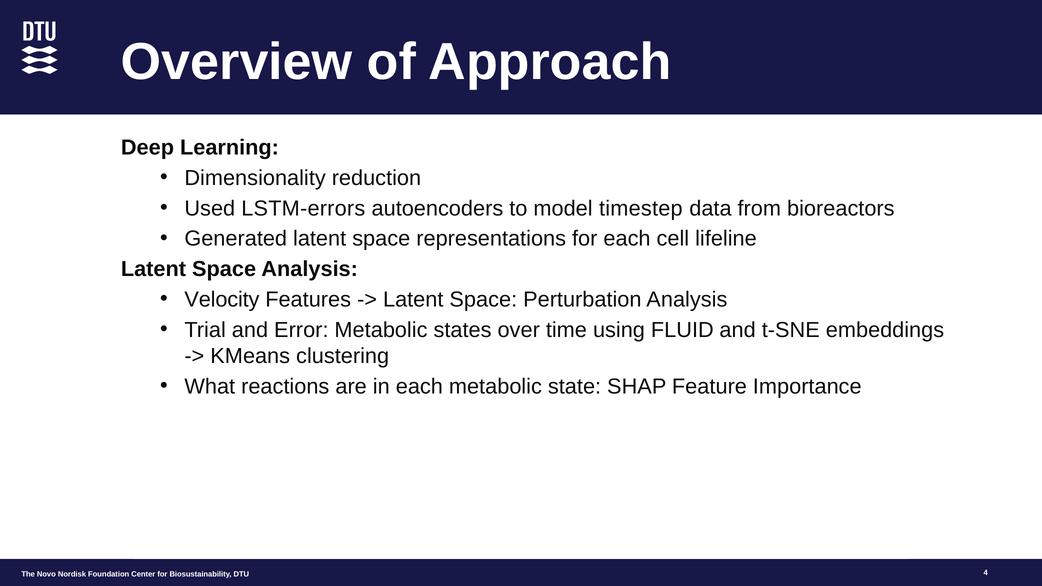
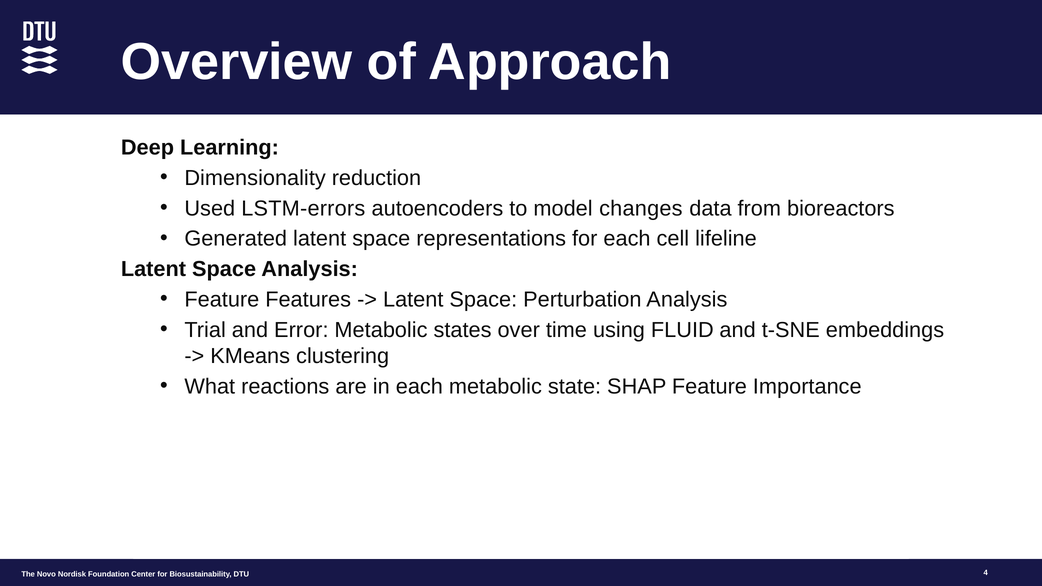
timestep: timestep -> changes
Velocity at (222, 300): Velocity -> Feature
